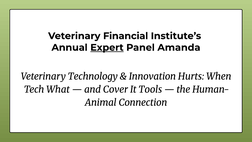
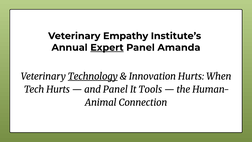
Financial: Financial -> Empathy
Technology underline: none -> present
Tech What: What -> Hurts
and Cover: Cover -> Panel
